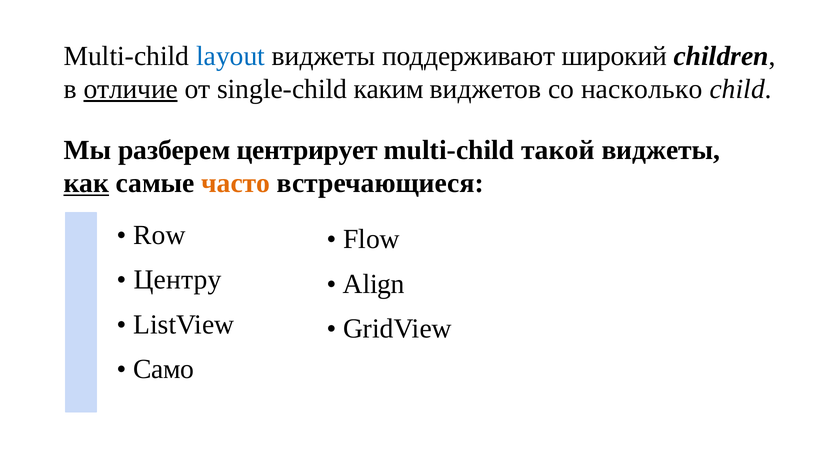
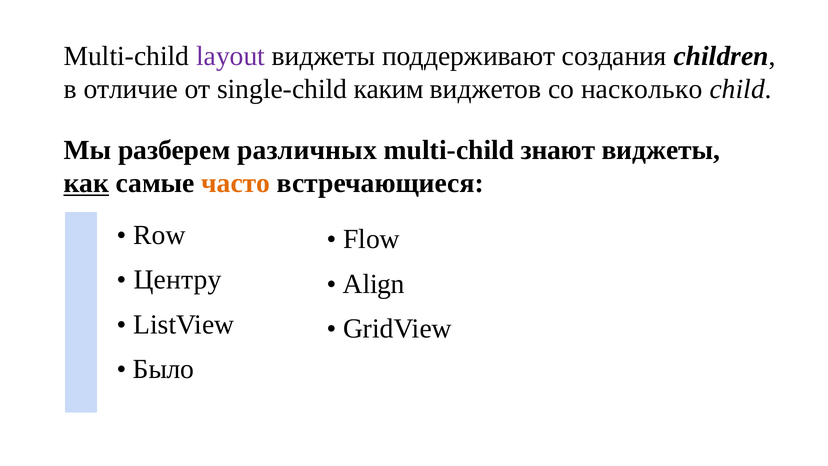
layout colour: blue -> purple
широкий: широкий -> создания
отличие underline: present -> none
центрирует: центрирует -> различных
такой: такой -> знают
Само: Само -> Было
